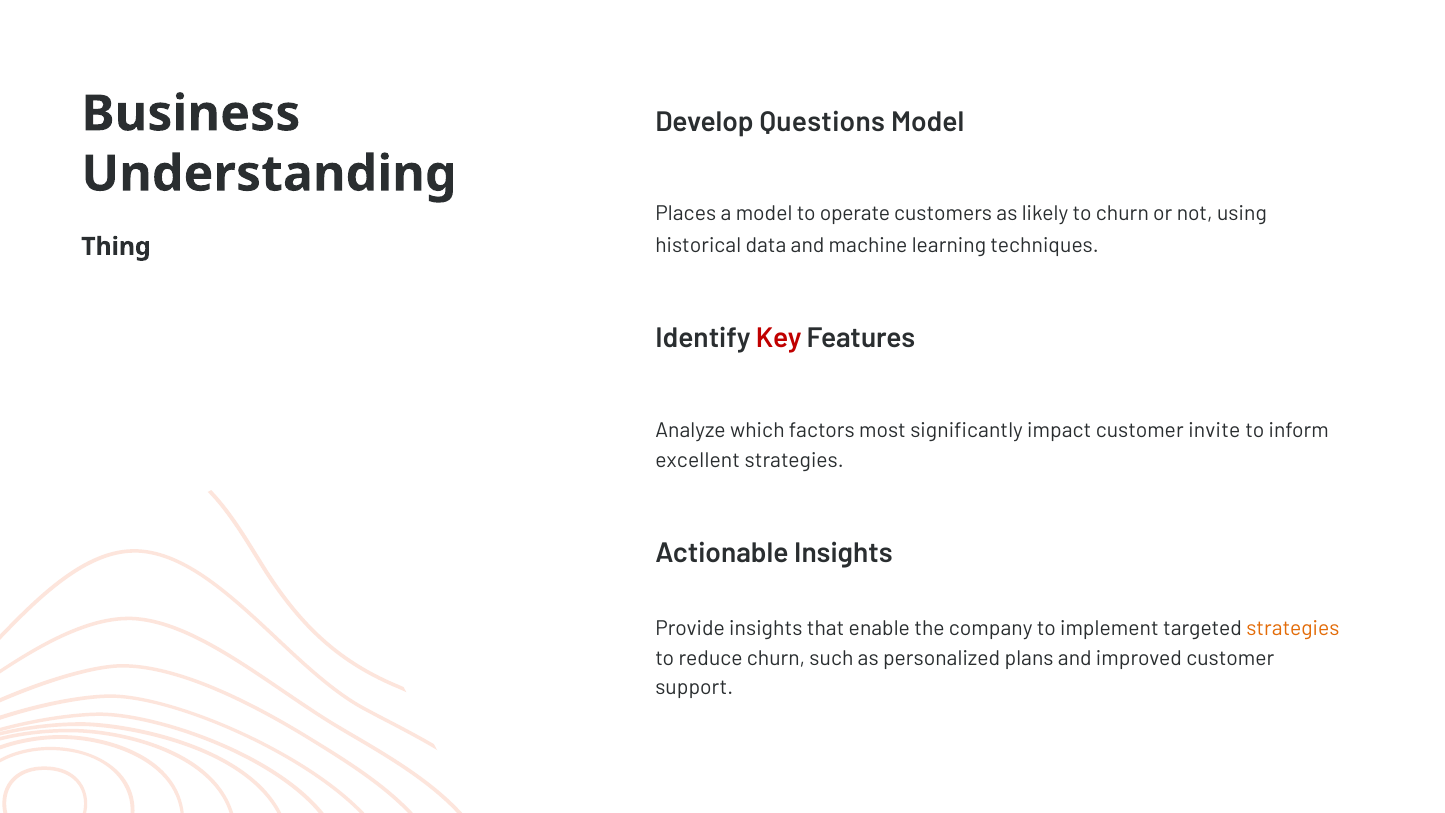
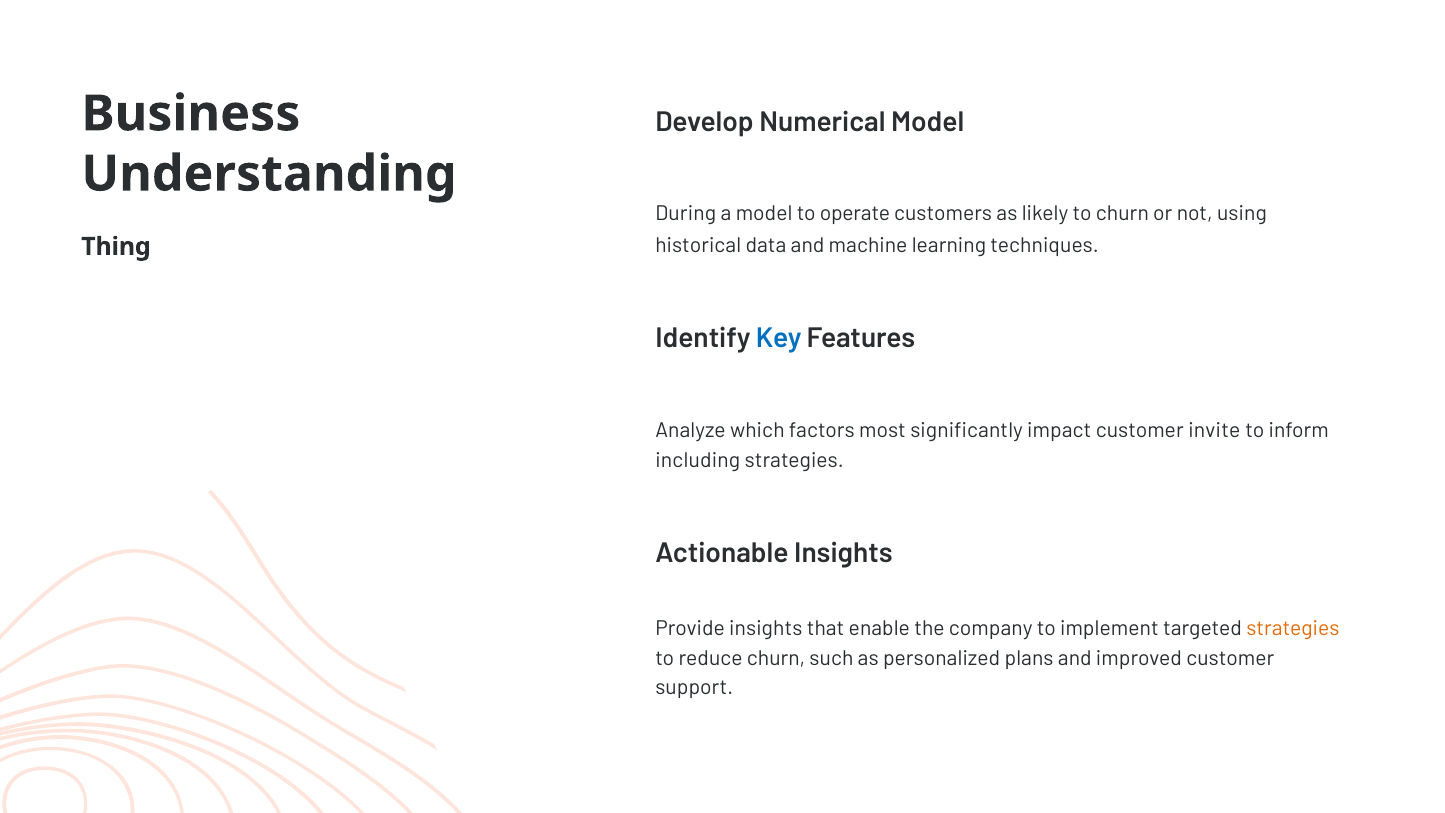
Questions: Questions -> Numerical
Places: Places -> During
Key colour: red -> blue
excellent: excellent -> including
